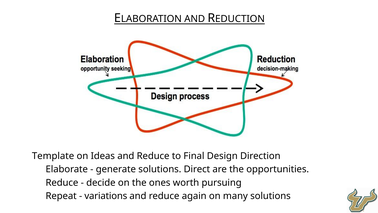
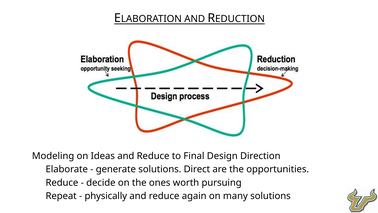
Template: Template -> Modeling
variations: variations -> physically
